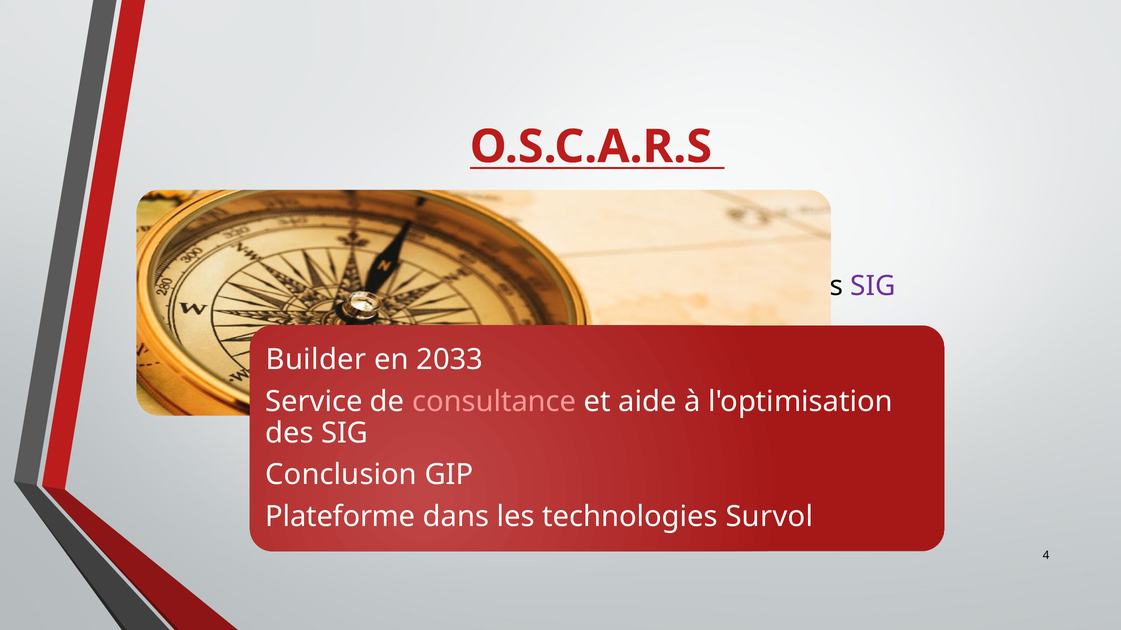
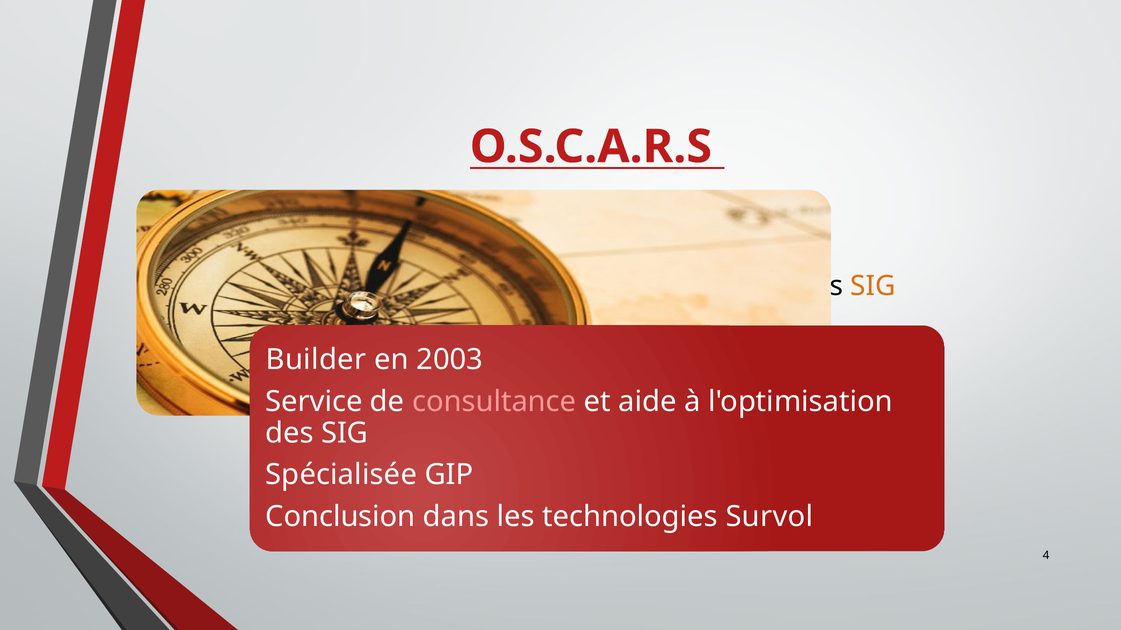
SIG at (873, 286) colour: purple -> orange
2033: 2033 -> 2003
Conclusion at (341, 475): Conclusion -> Spécialisée
Plateforme at (340, 517): Plateforme -> Conclusion
